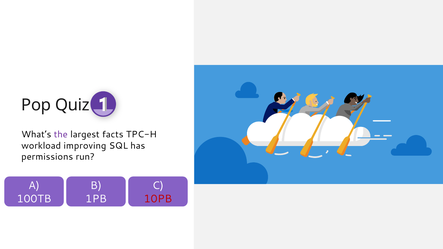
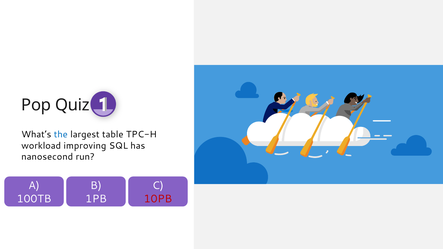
the colour: purple -> blue
facts: facts -> table
permissions: permissions -> nanosecond
